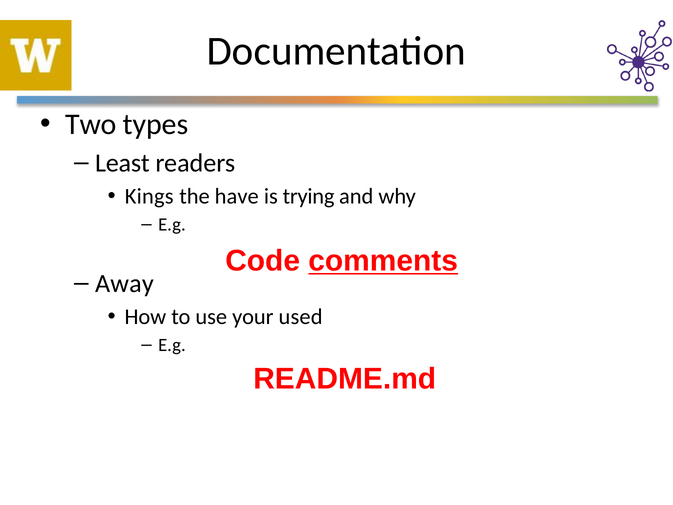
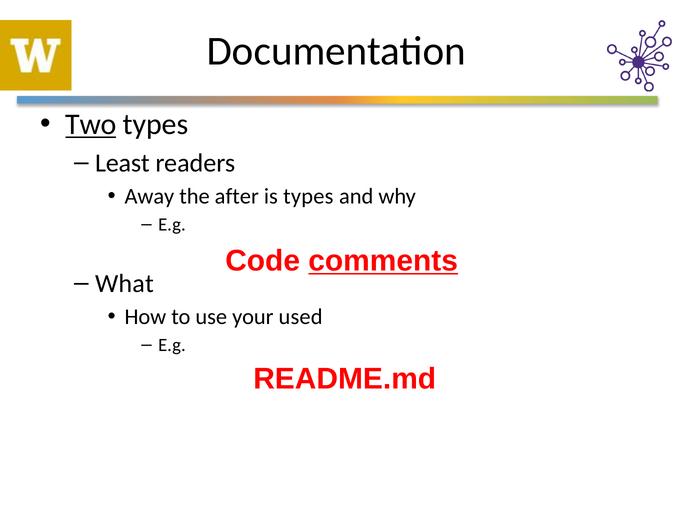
Two underline: none -> present
Kings: Kings -> Away
have: have -> after
is trying: trying -> types
Away: Away -> What
